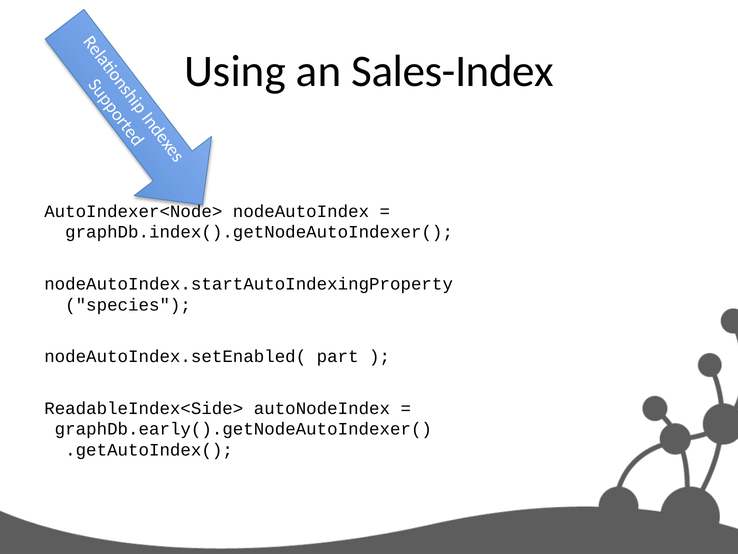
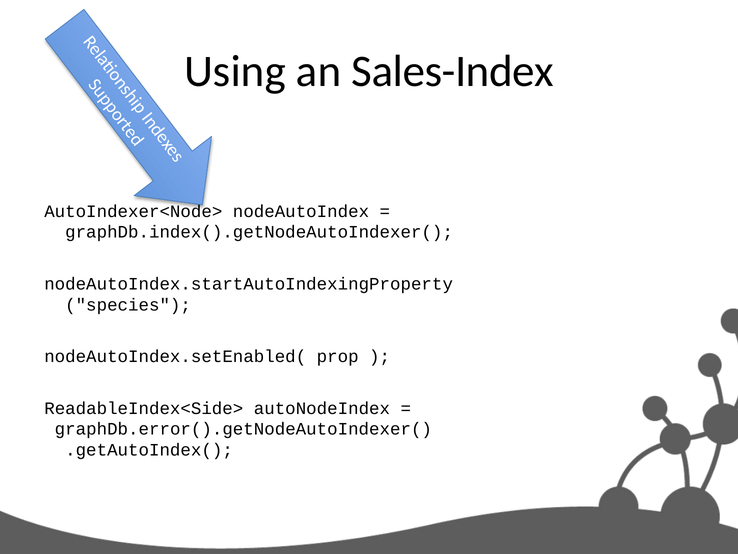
part: part -> prop
graphDb.early().getNodeAutoIndexer(: graphDb.early().getNodeAutoIndexer( -> graphDb.error().getNodeAutoIndexer(
